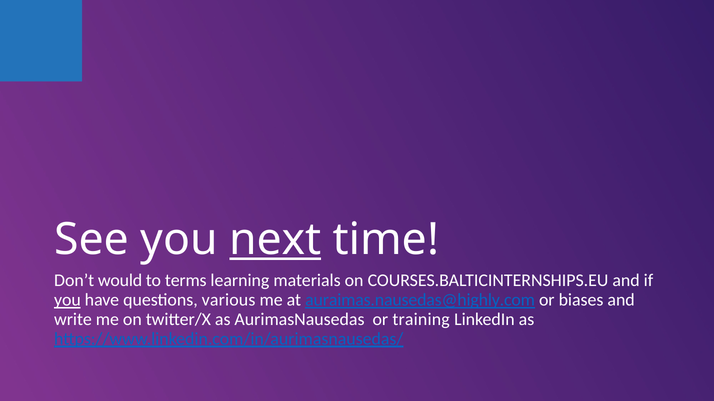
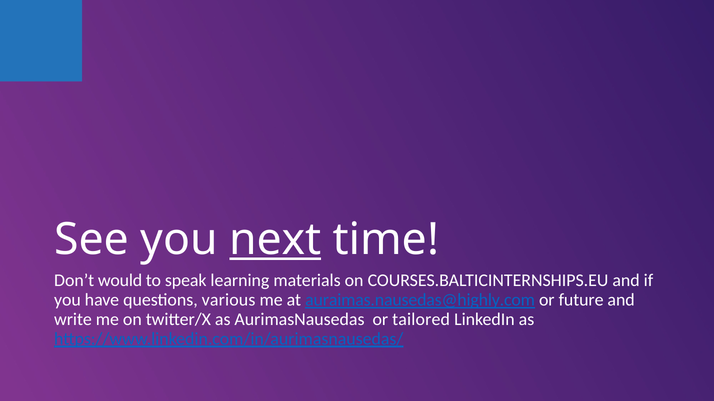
terms: terms -> speak
you at (67, 301) underline: present -> none
biases: biases -> future
training: training -> tailored
